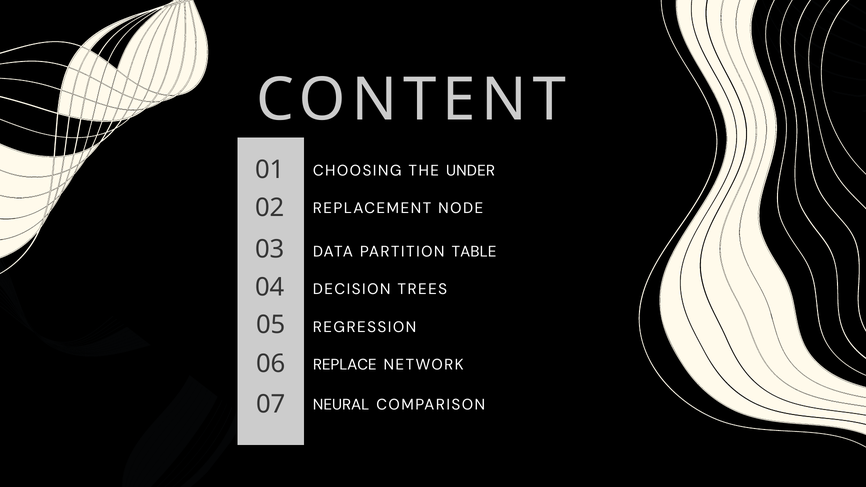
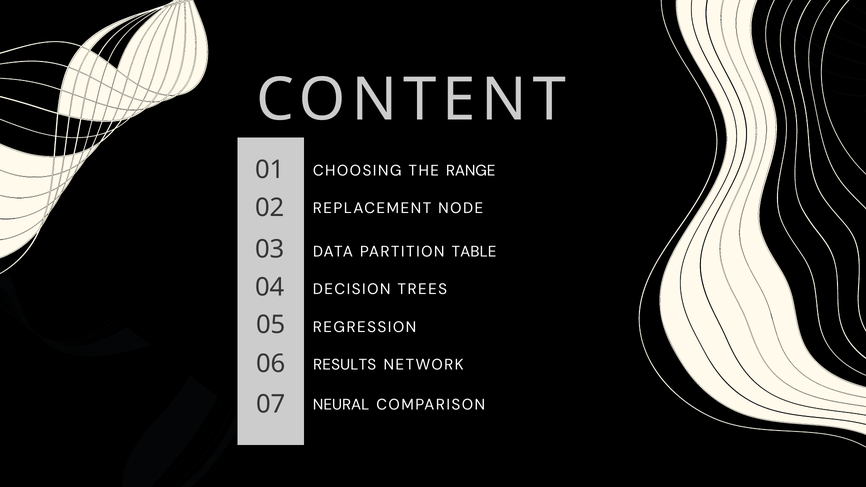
UNDER: UNDER -> RANGE
REPLACE: REPLACE -> RESULTS
